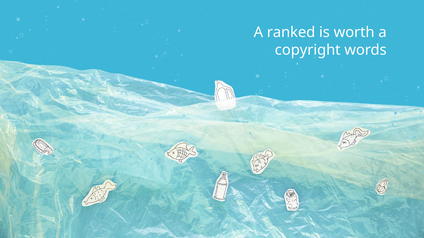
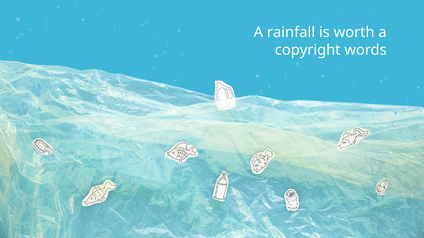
ranked: ranked -> rainfall
